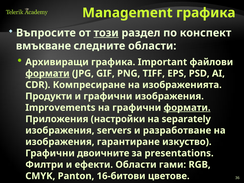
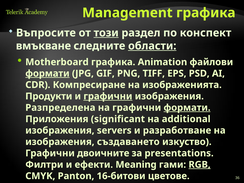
области at (152, 46) underline: none -> present
Архивиращи: Архивиращи -> Motherboard
Important: Important -> Animation
графични at (108, 96) underline: none -> present
Improvements: Improvements -> Разпределена
настройки: настройки -> significant
separately: separately -> additional
гарантиране: гарантиране -> създаването
ефекти Области: Области -> Meaning
RGB underline: none -> present
